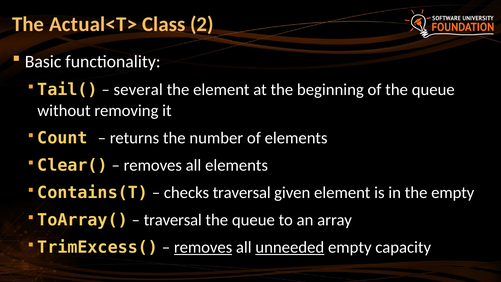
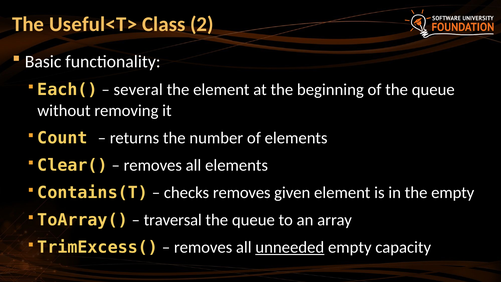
Actual<T>: Actual<T> -> Useful<T>
Tail(: Tail( -> Each(
checks traversal: traversal -> removes
removes at (203, 247) underline: present -> none
